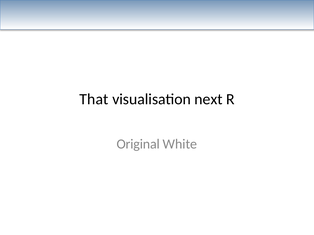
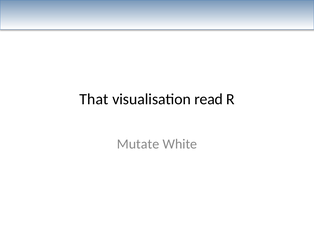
next: next -> read
Original: Original -> Mutate
